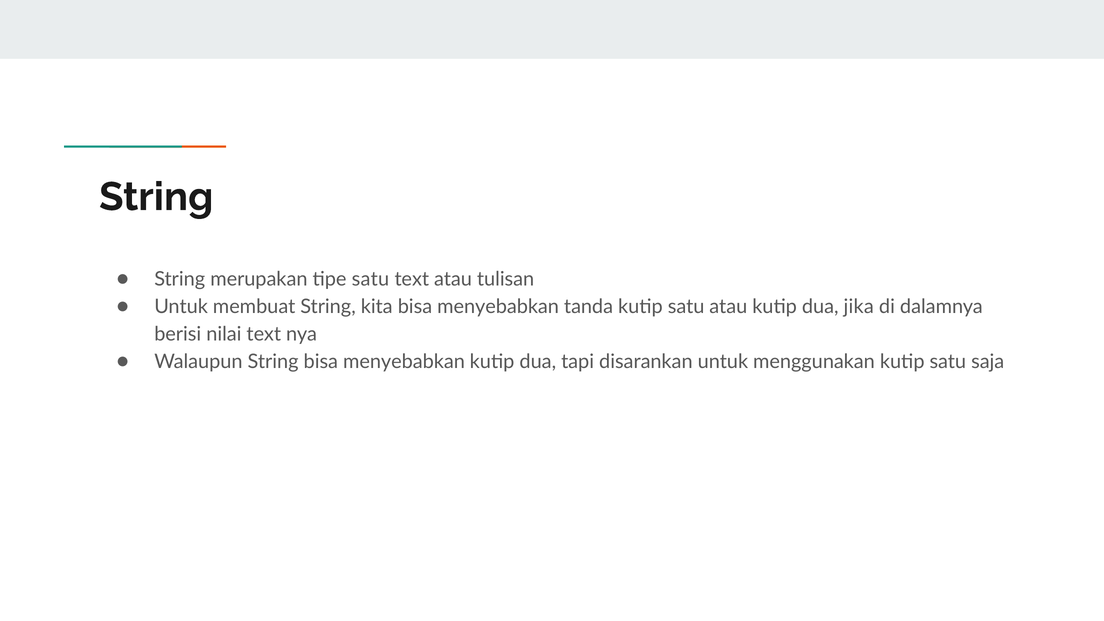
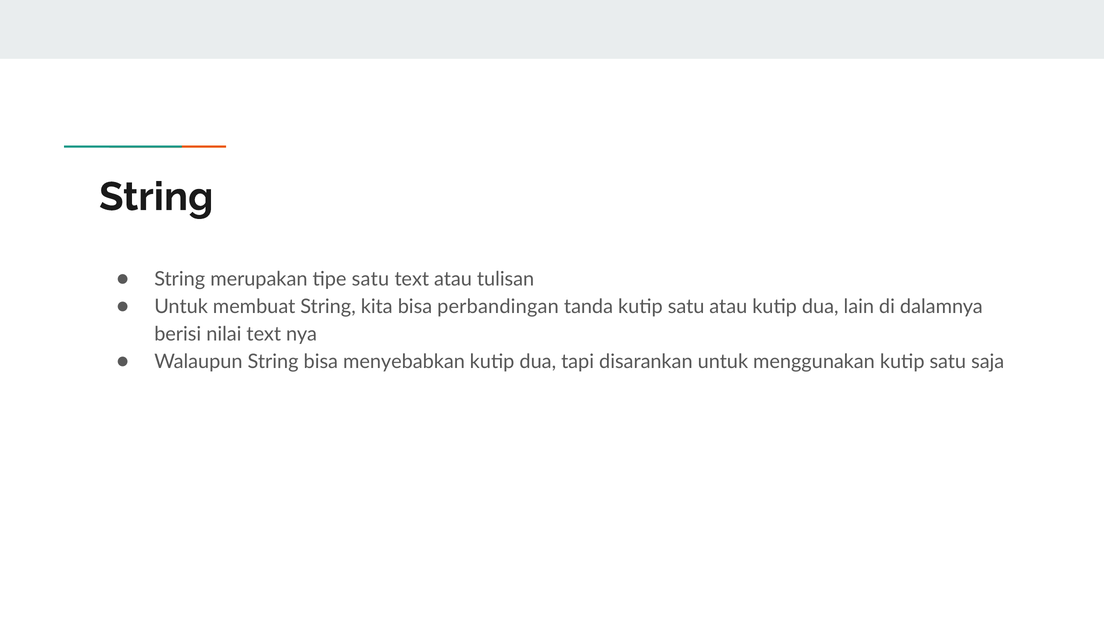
kita bisa menyebabkan: menyebabkan -> perbandingan
jika: jika -> lain
